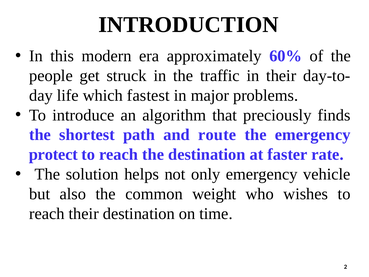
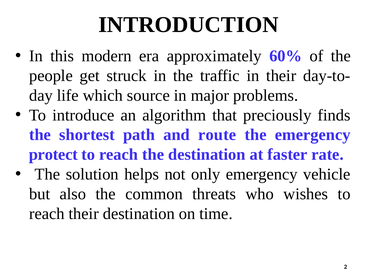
fastest: fastest -> source
weight: weight -> threats
